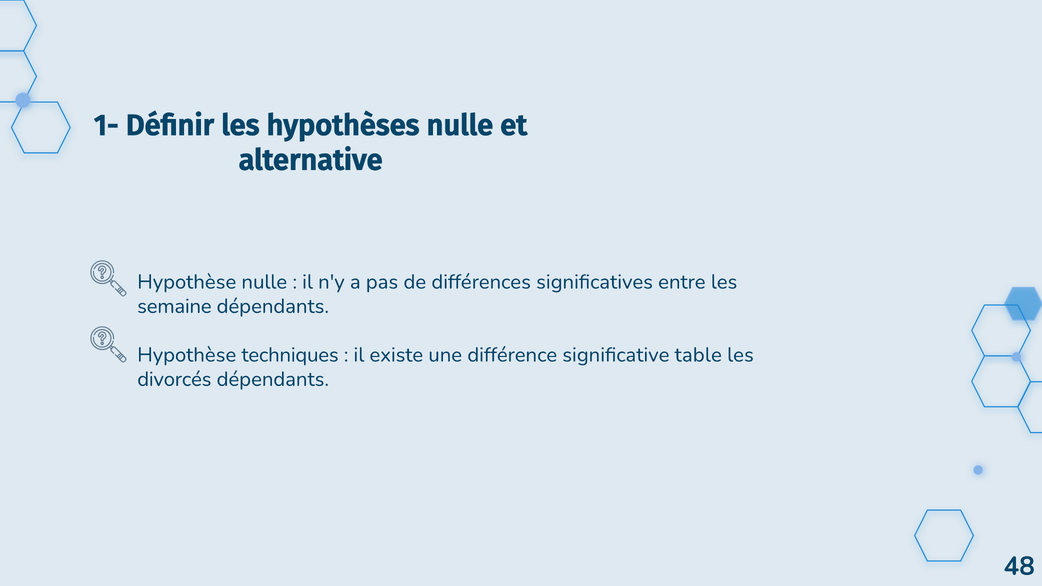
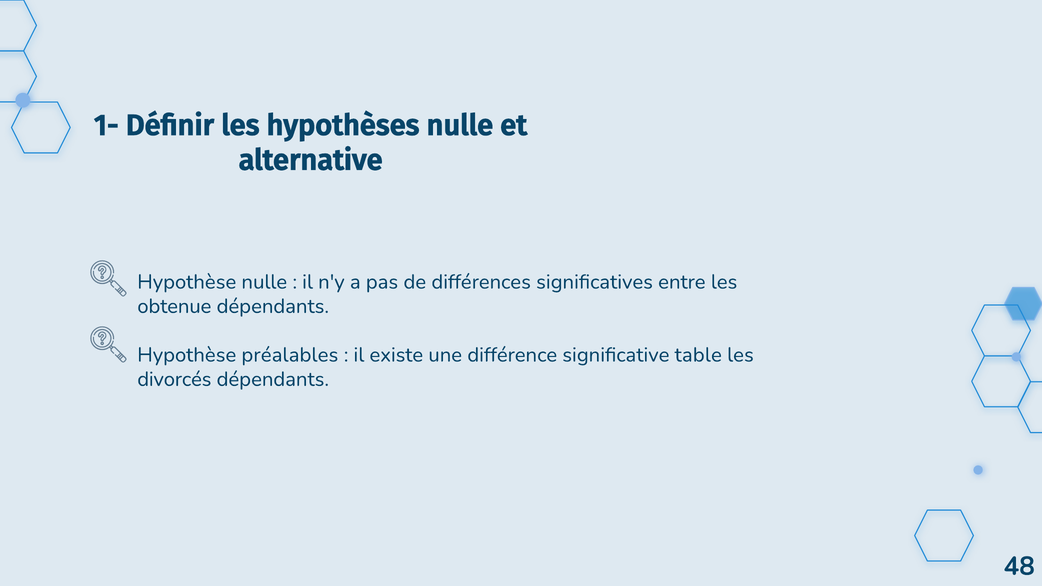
semaine: semaine -> obtenue
techniques: techniques -> préalables
